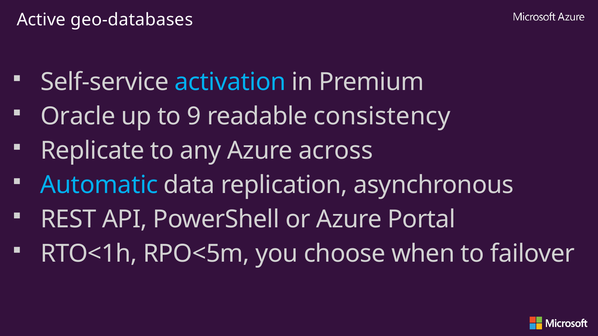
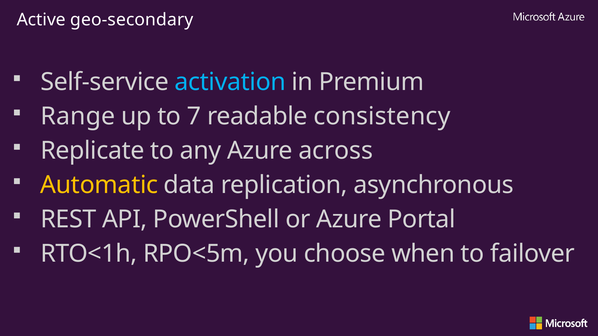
geo-databases: geo-databases -> geo-secondary
Oracle: Oracle -> Range
9: 9 -> 7
Automatic colour: light blue -> yellow
